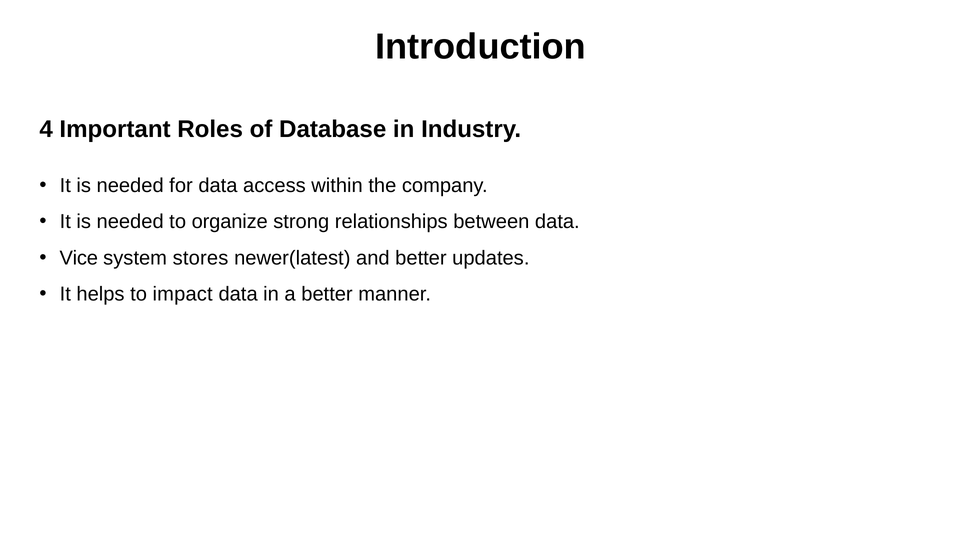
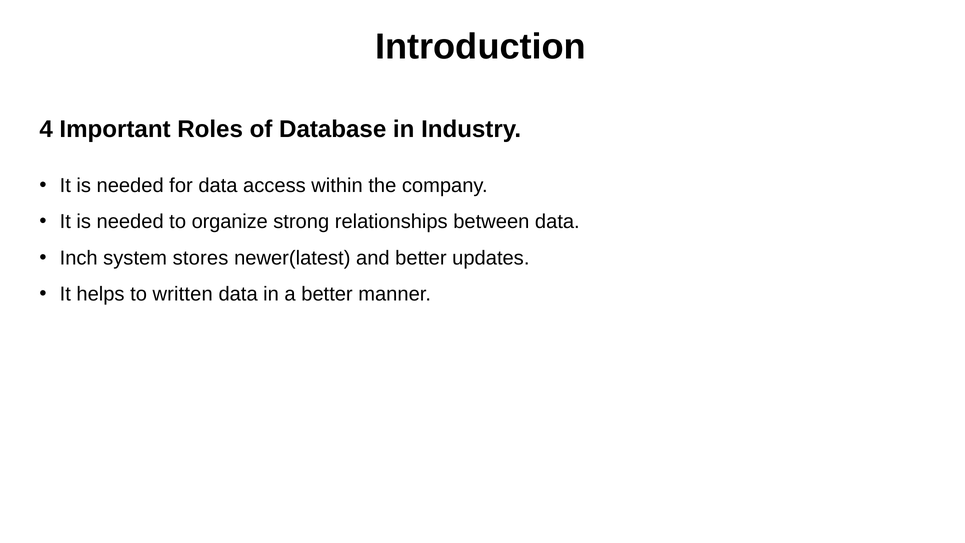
Vice: Vice -> Inch
impact: impact -> written
